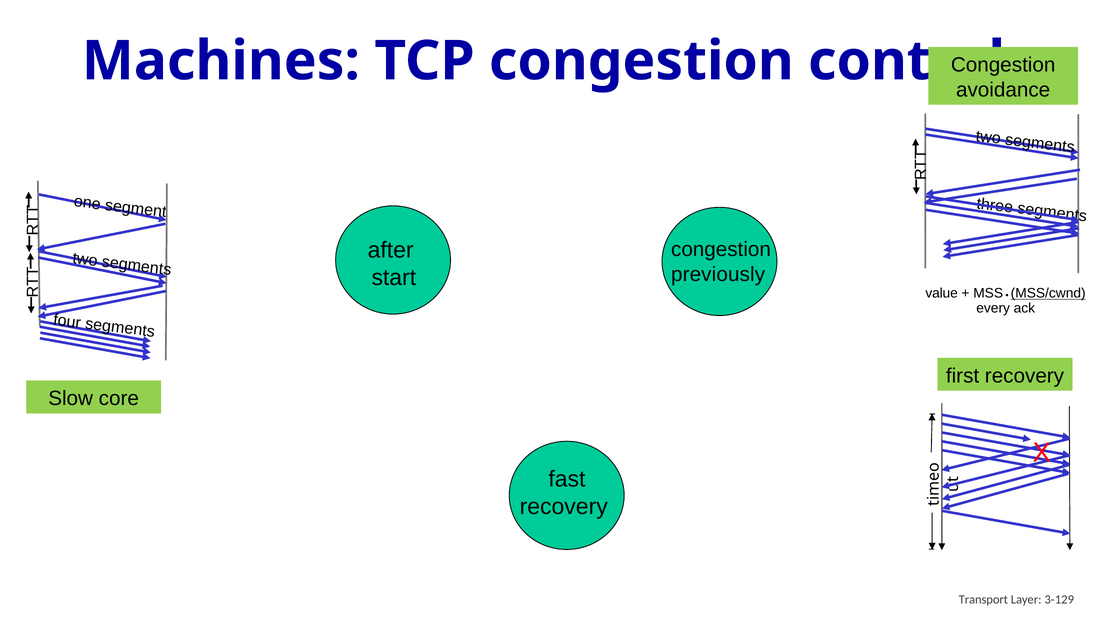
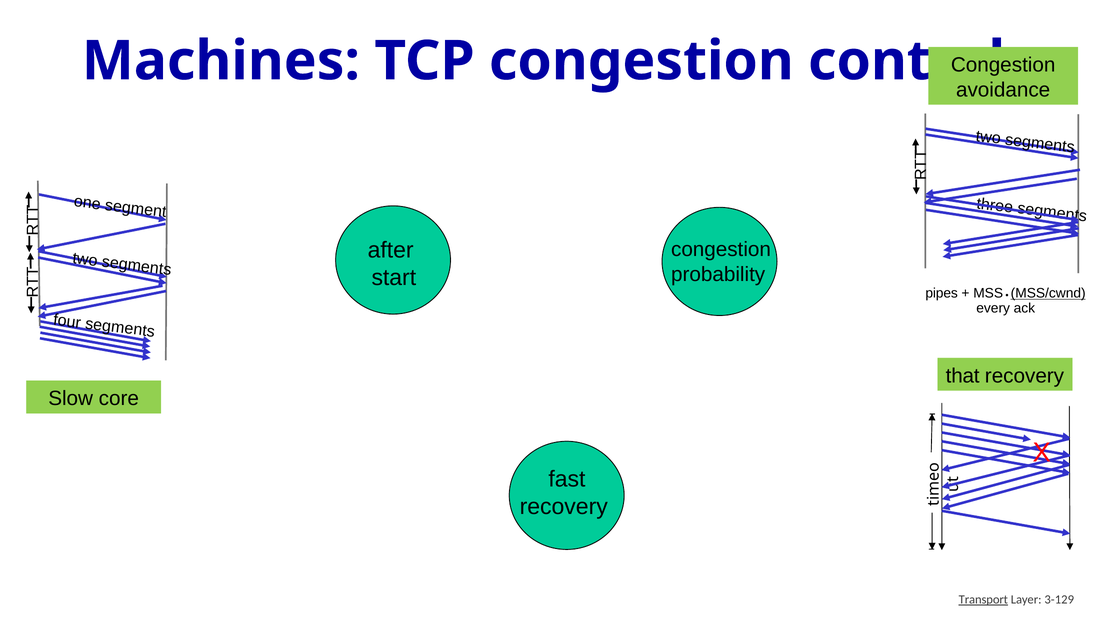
previously: previously -> probability
value: value -> pipes
first: first -> that
Transport underline: none -> present
